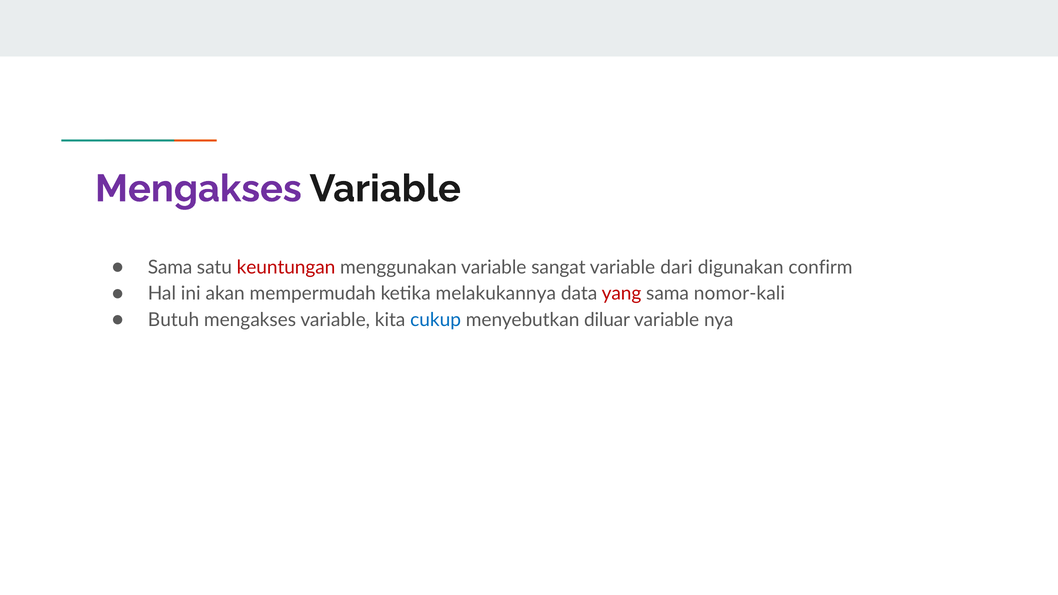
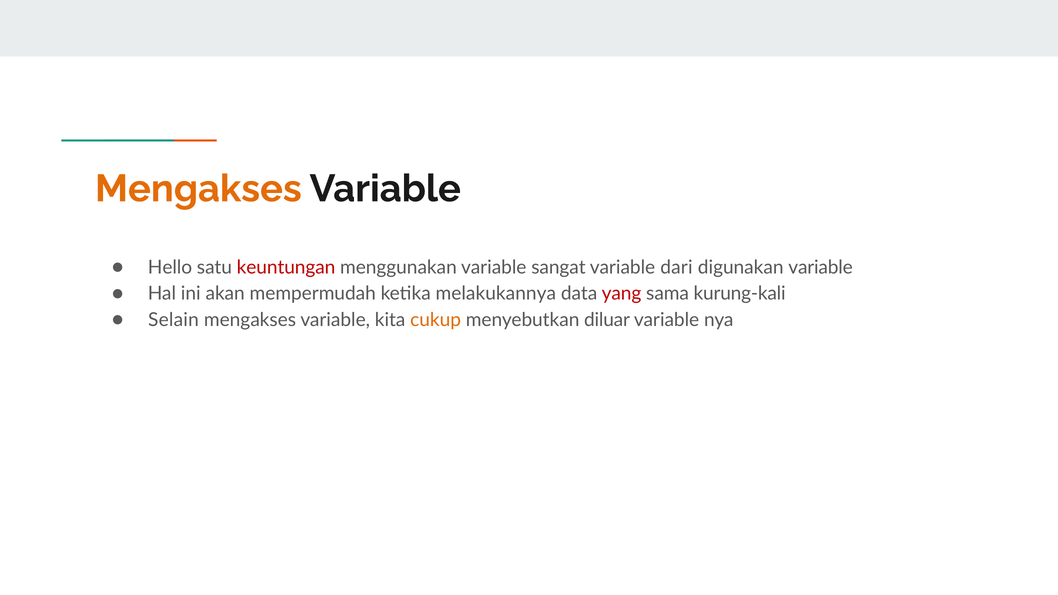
Mengakses at (198, 189) colour: purple -> orange
Sama at (170, 267): Sama -> Hello
digunakan confirm: confirm -> variable
nomor-kali: nomor-kali -> kurung-kali
Butuh: Butuh -> Selain
cukup colour: blue -> orange
